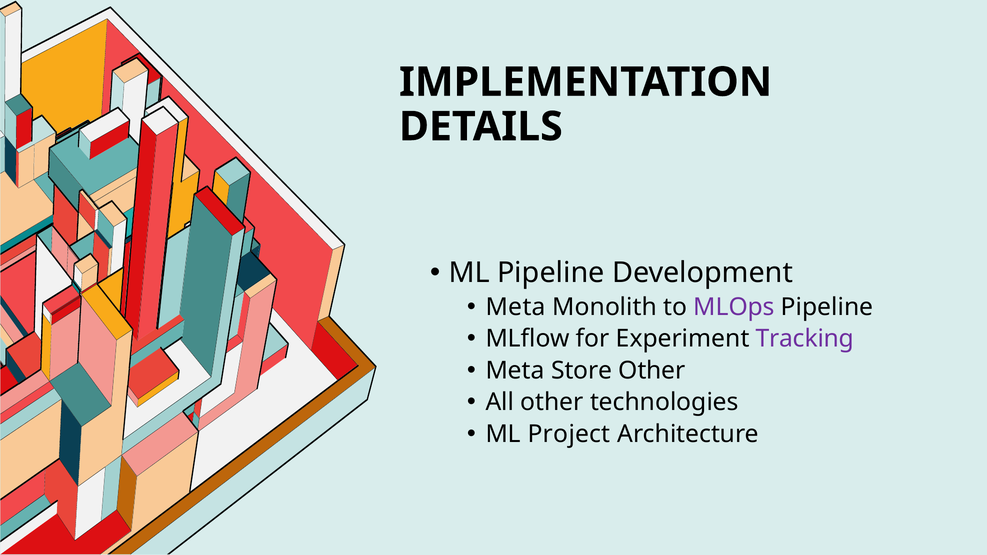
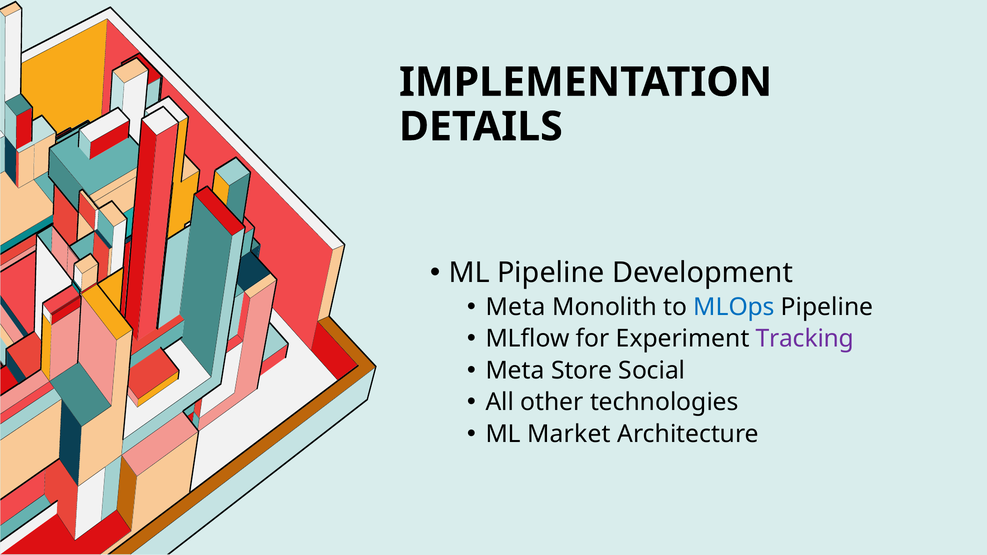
MLOps colour: purple -> blue
Store Other: Other -> Social
Project: Project -> Market
